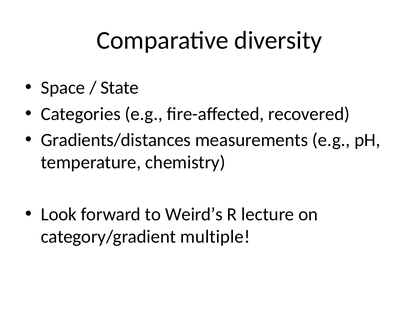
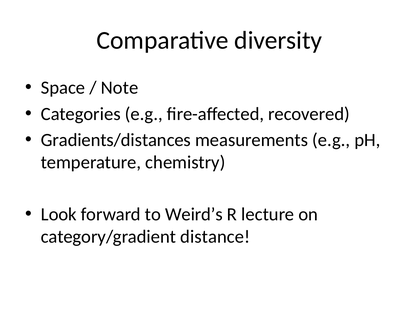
State: State -> Note
multiple: multiple -> distance
